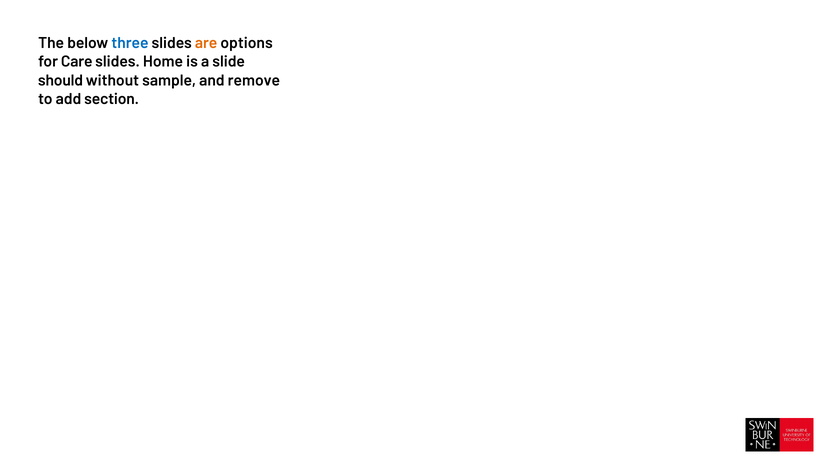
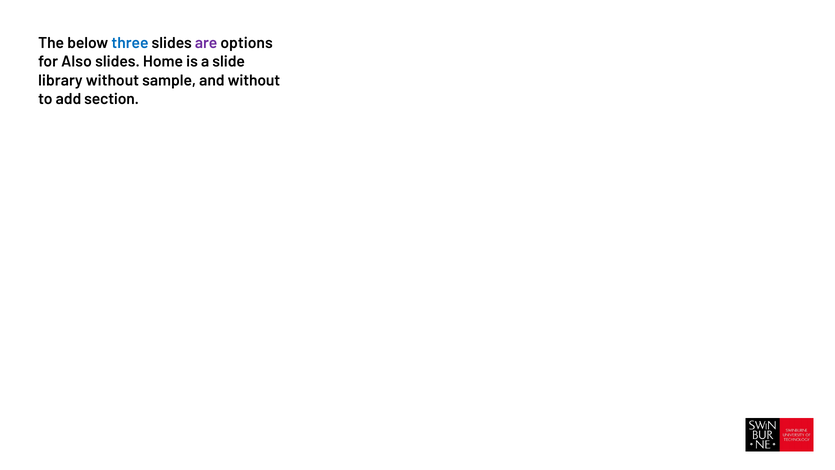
are colour: orange -> purple
Care: Care -> Also
should: should -> library
and remove: remove -> without
